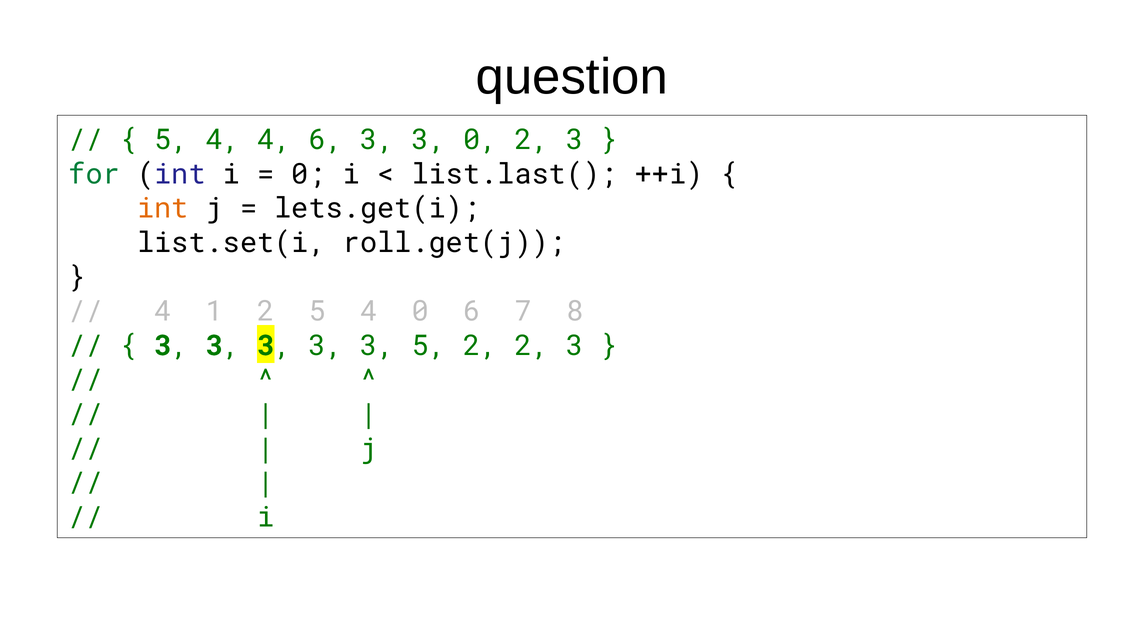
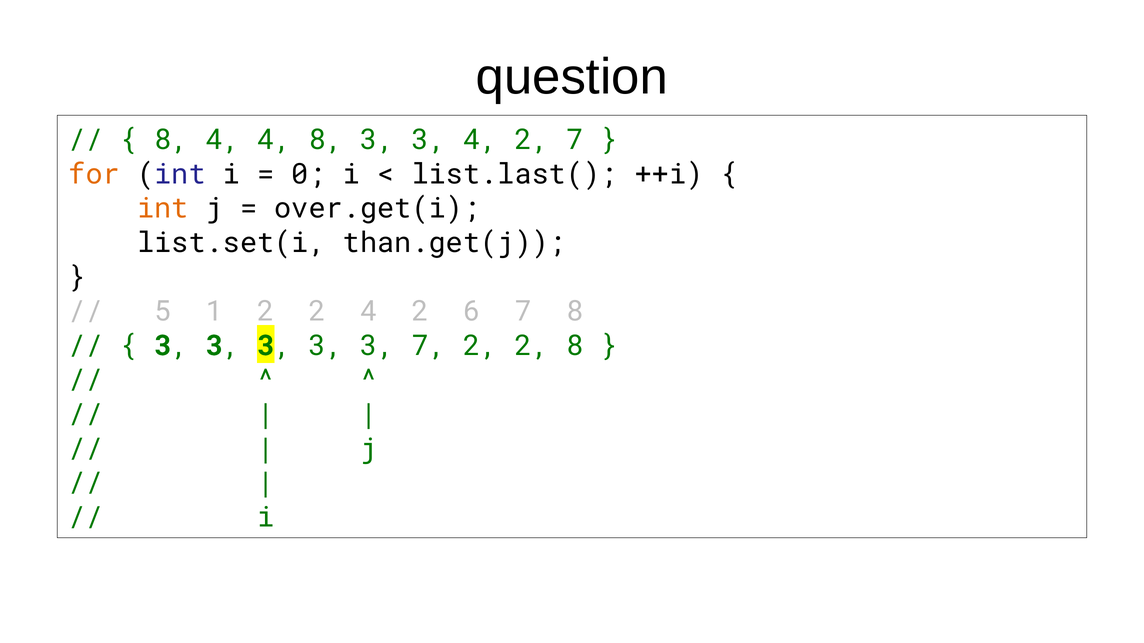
5 at (171, 140): 5 -> 8
4 6: 6 -> 8
3 0: 0 -> 4
3 at (575, 140): 3 -> 7
for colour: green -> orange
lets.get(i: lets.get(i -> over.get(i
roll.get(j: roll.get(j -> than.get(j
4 at (163, 312): 4 -> 5
5 at (317, 312): 5 -> 2
0 at (420, 312): 0 -> 2
3 5: 5 -> 7
2 2 3: 3 -> 8
